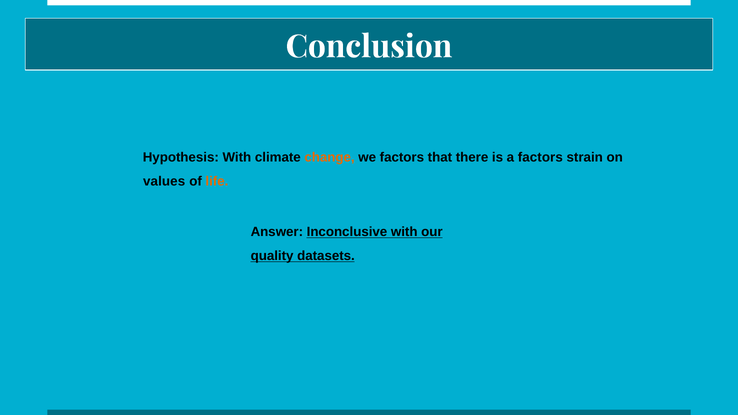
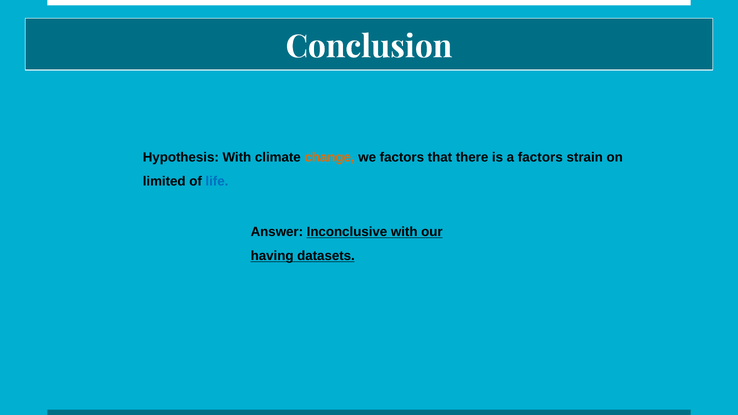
values: values -> limited
life colour: orange -> blue
quality: quality -> having
